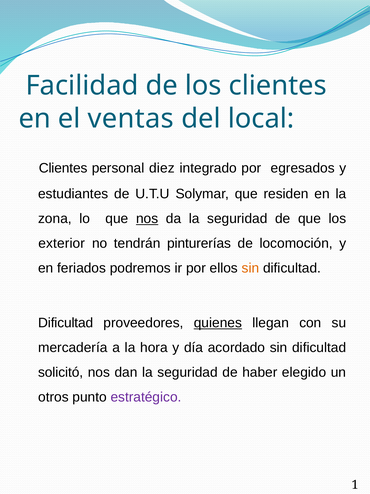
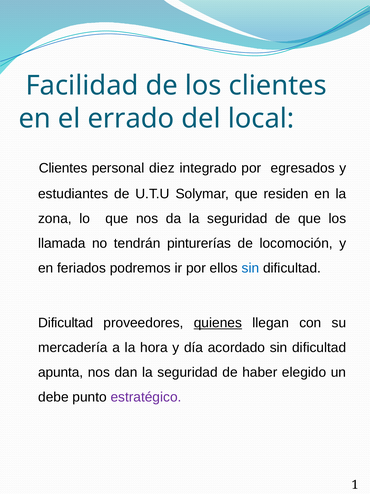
ventas: ventas -> errado
nos at (147, 218) underline: present -> none
exterior: exterior -> llamada
sin at (250, 268) colour: orange -> blue
solicitó: solicitó -> apunta
otros: otros -> debe
